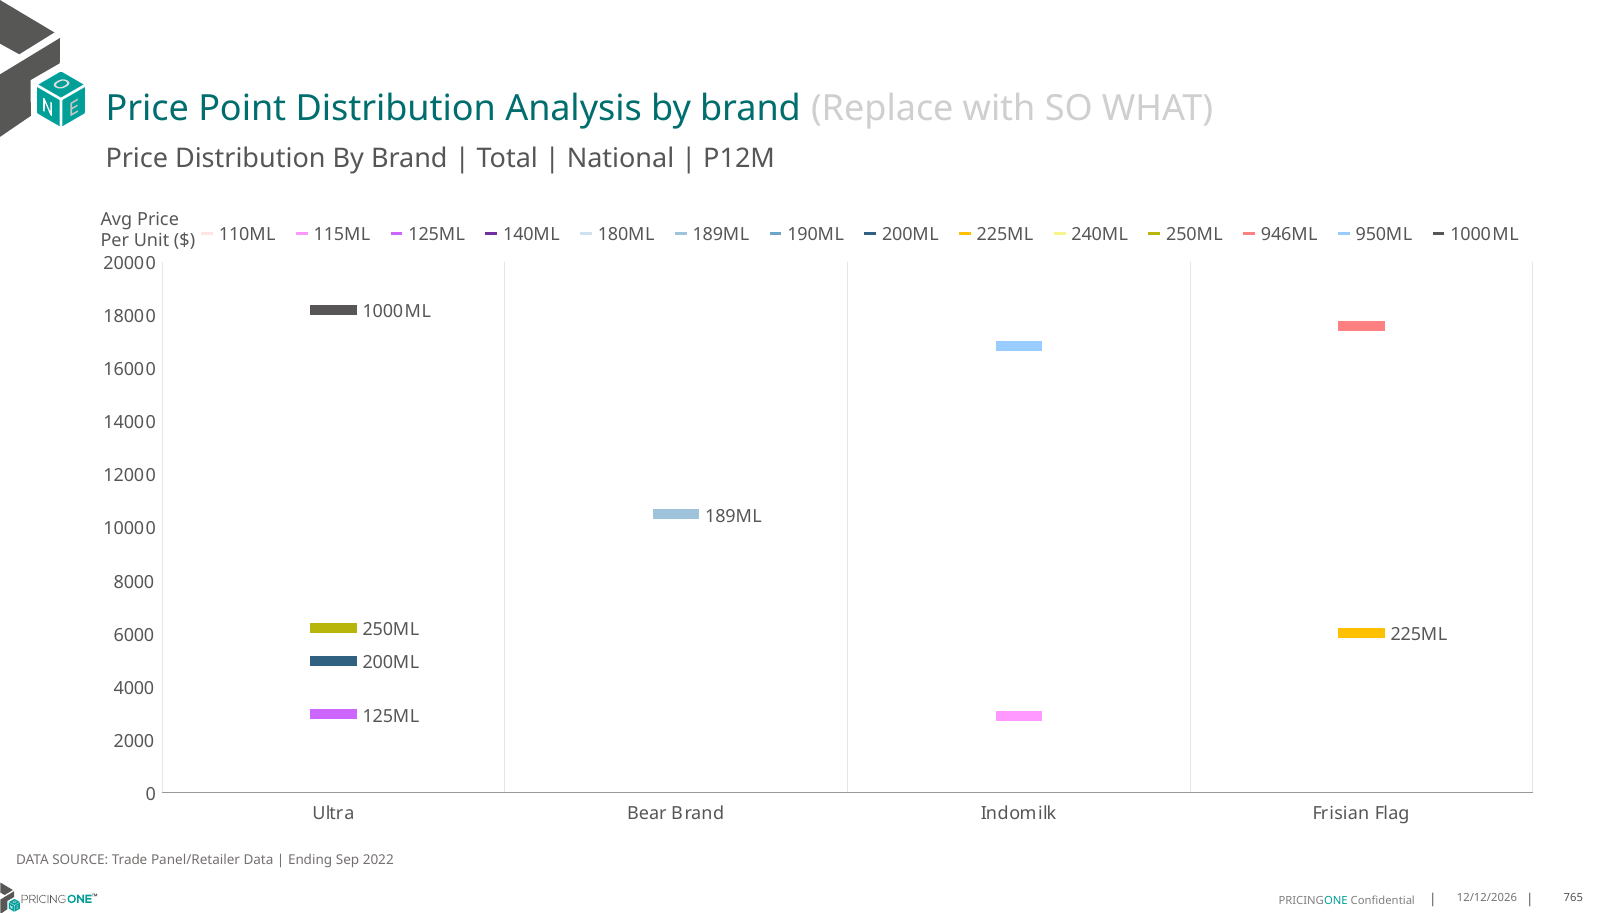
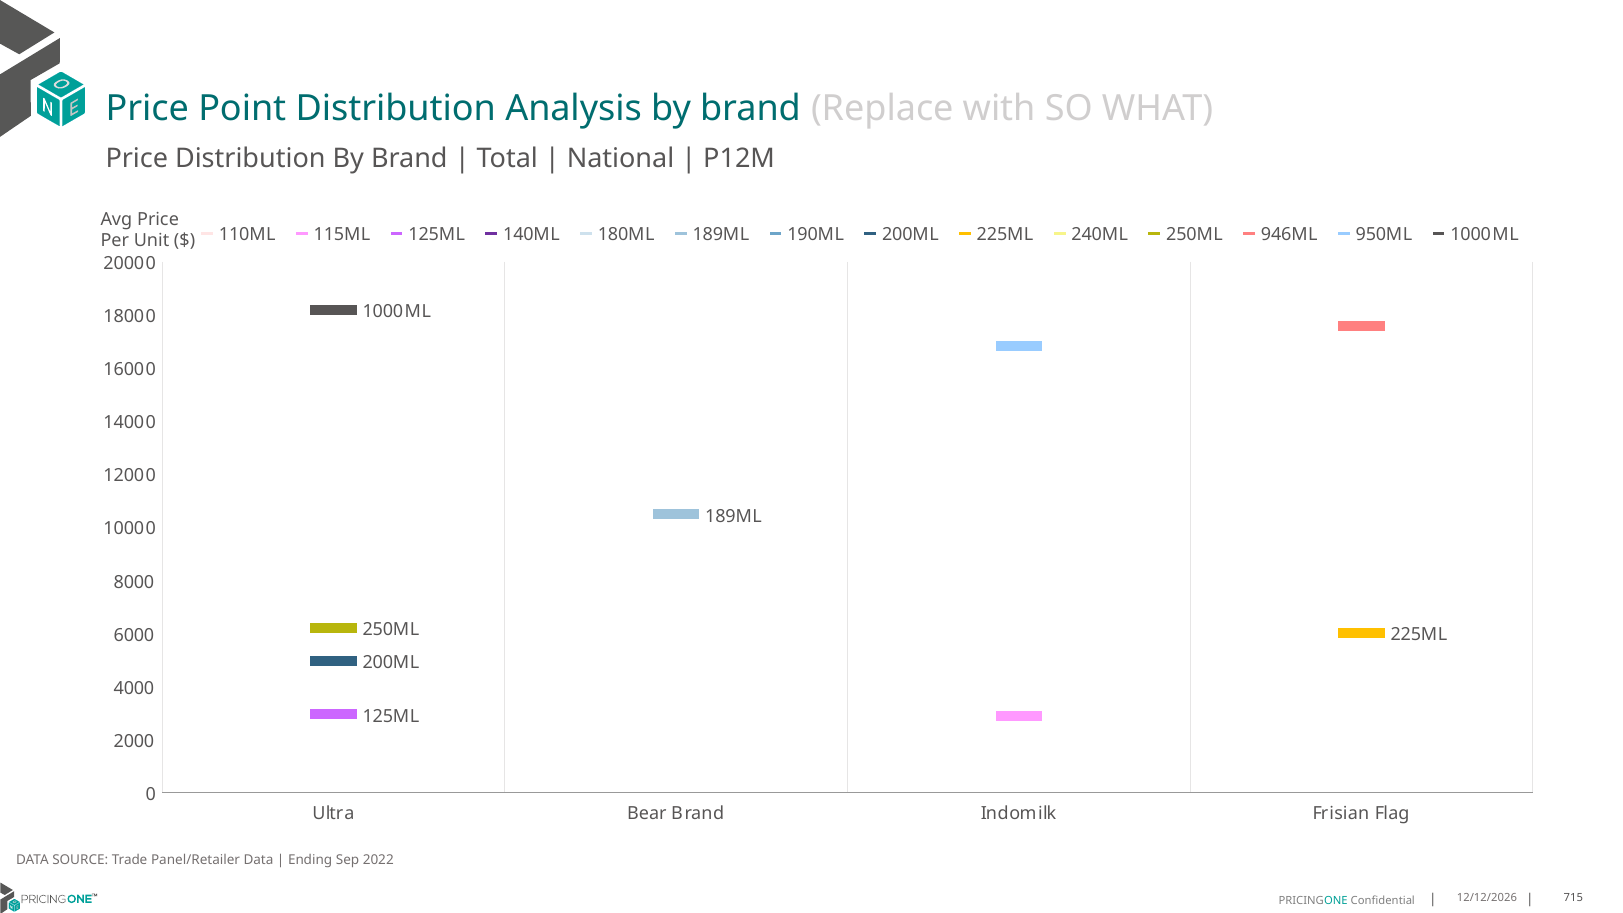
765: 765 -> 715
